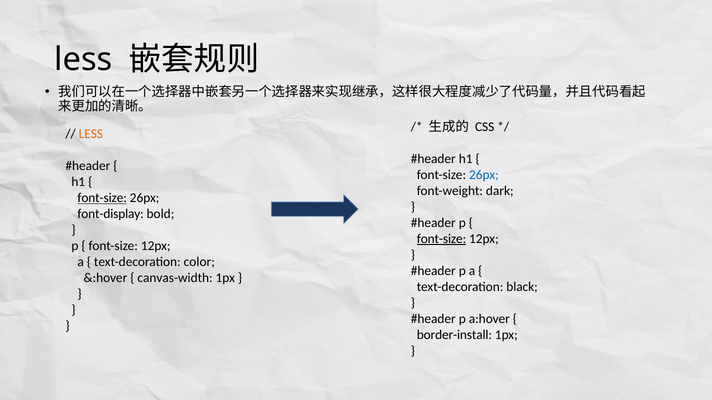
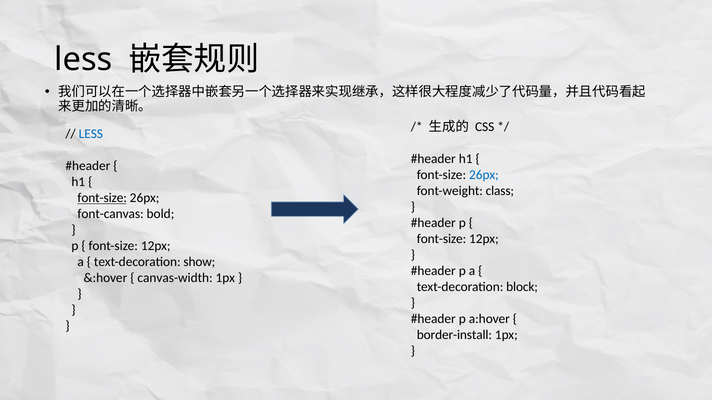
LESS at (91, 134) colour: orange -> blue
dark: dark -> class
font-display: font-display -> font-canvas
font-size at (442, 239) underline: present -> none
color: color -> show
black: black -> block
